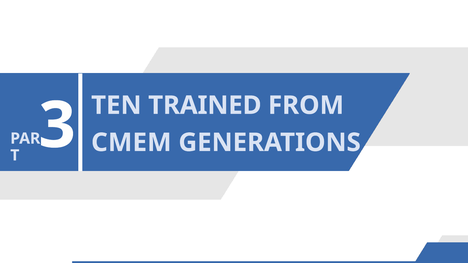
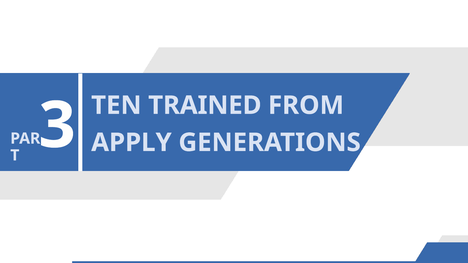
CMEM: CMEM -> APPLY
